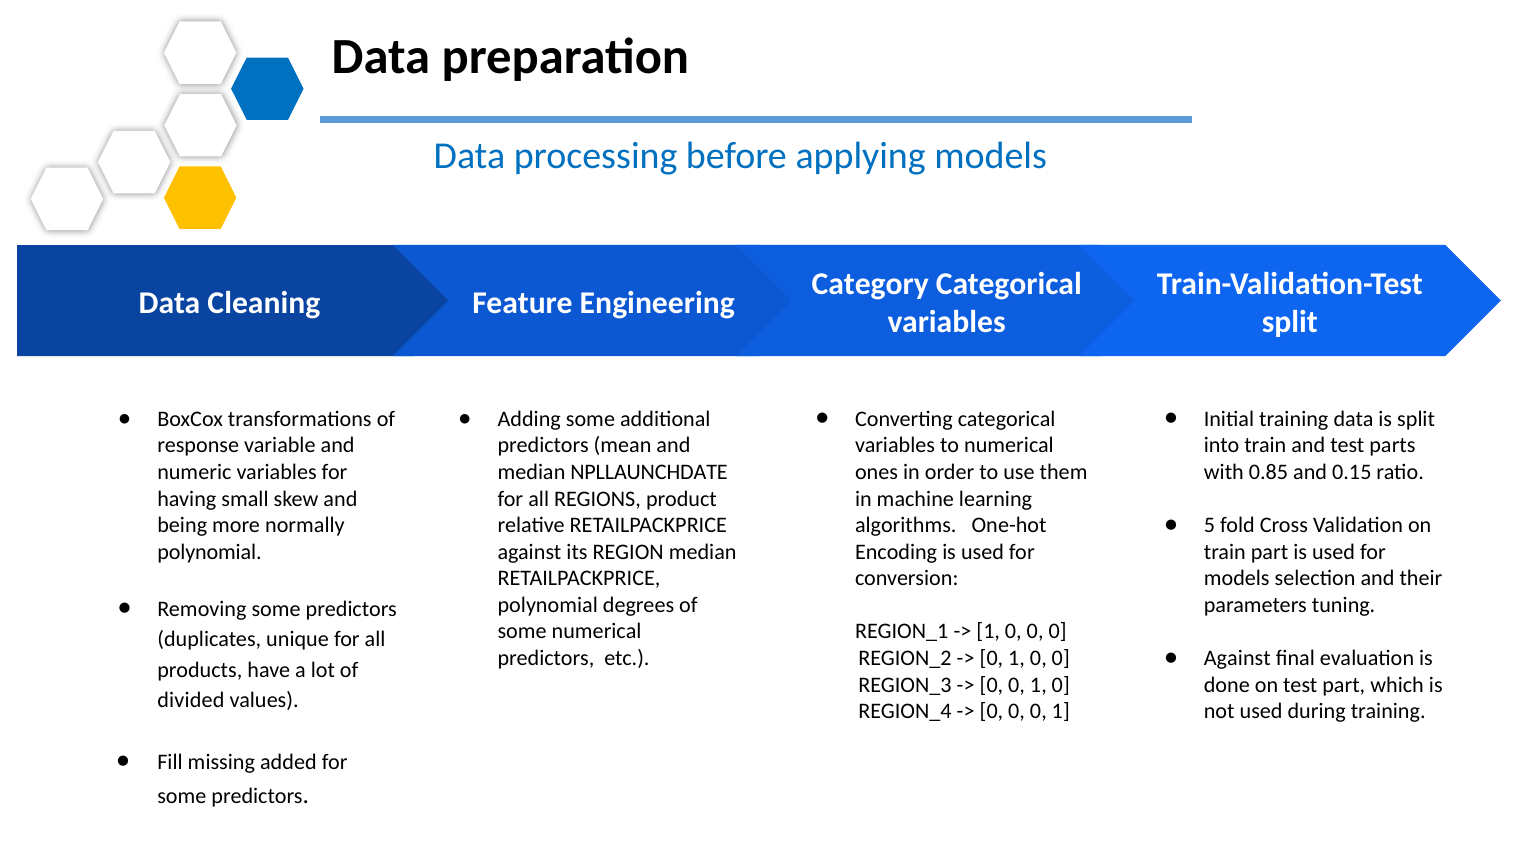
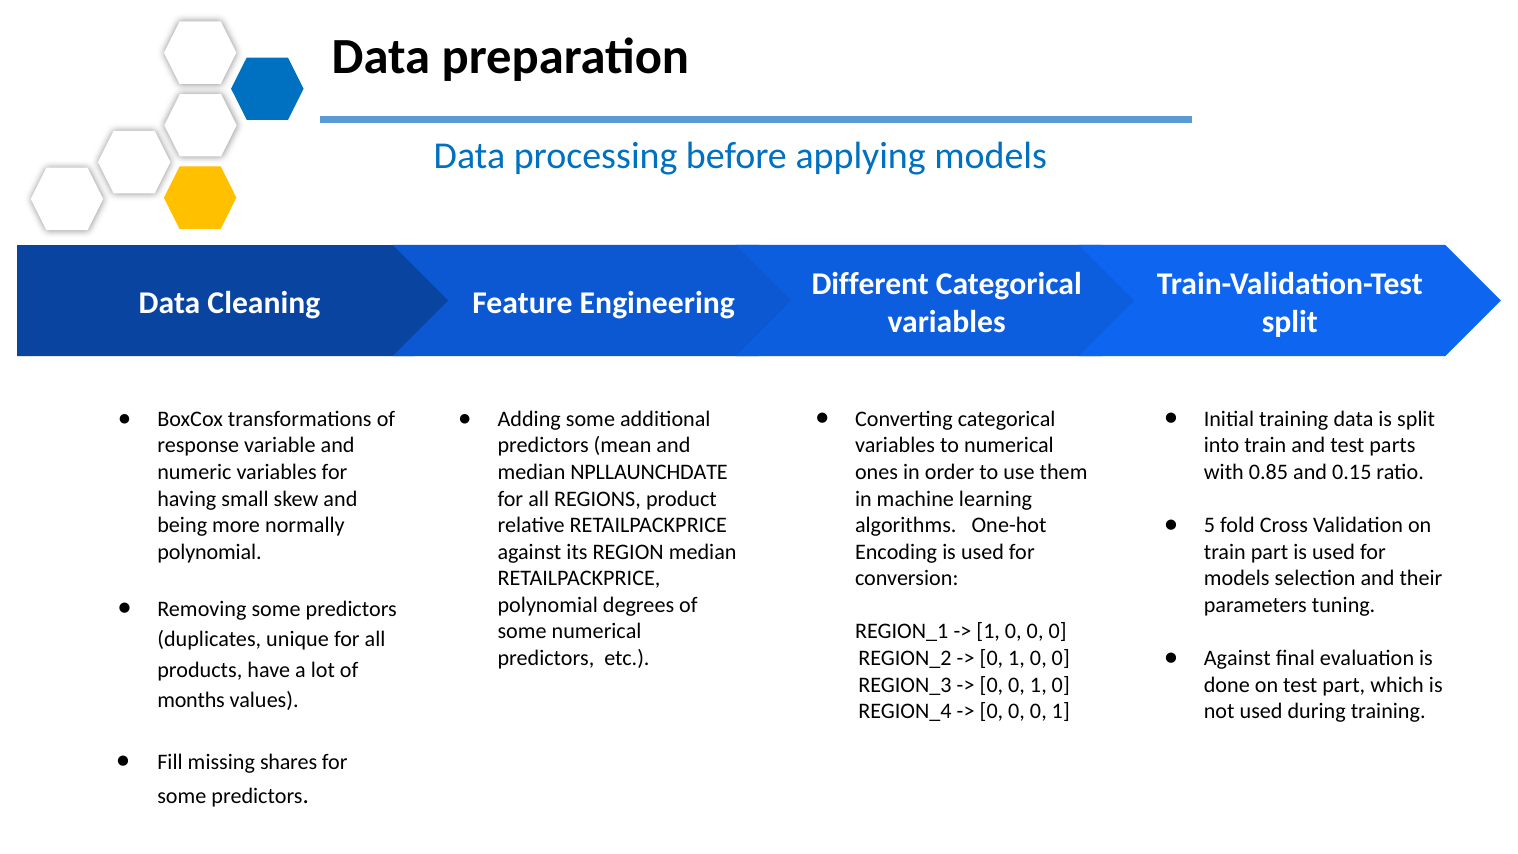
Category: Category -> Different
divided: divided -> months
added: added -> shares
